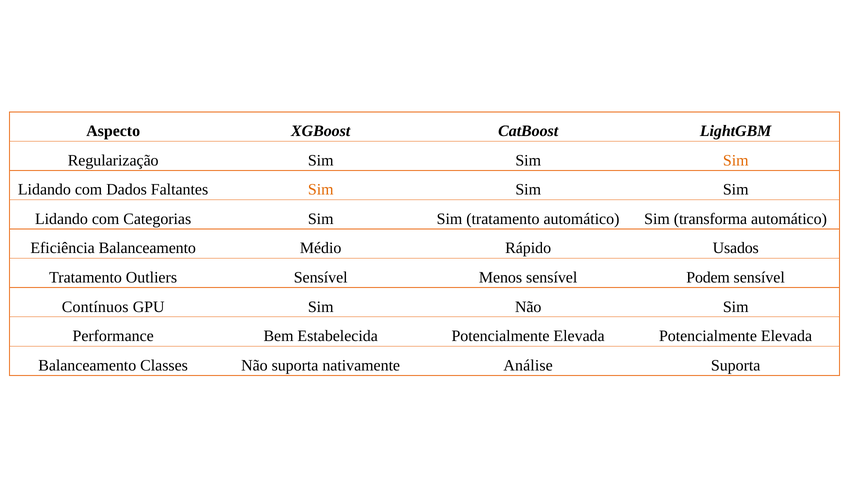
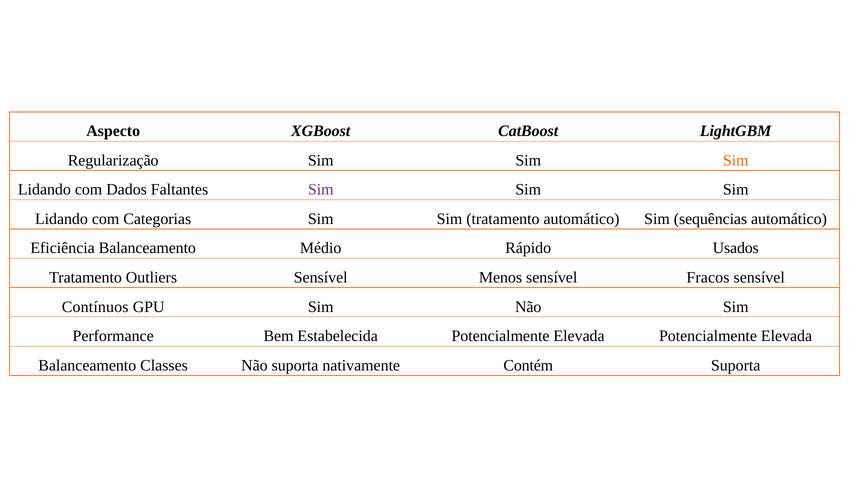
Sim at (321, 190) colour: orange -> purple
transforma: transforma -> sequências
Podem: Podem -> Fracos
Análise: Análise -> Contém
